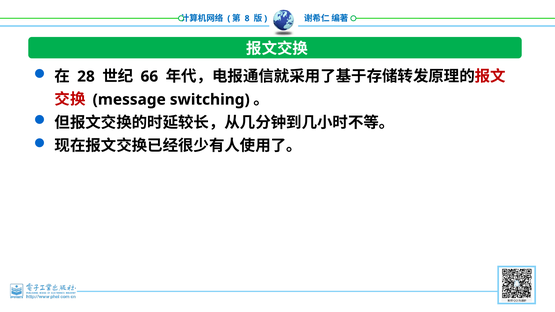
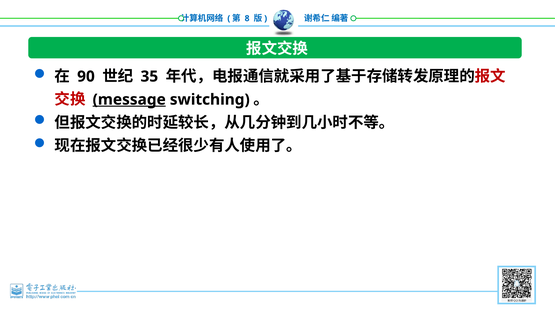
28: 28 -> 90
66: 66 -> 35
message underline: none -> present
